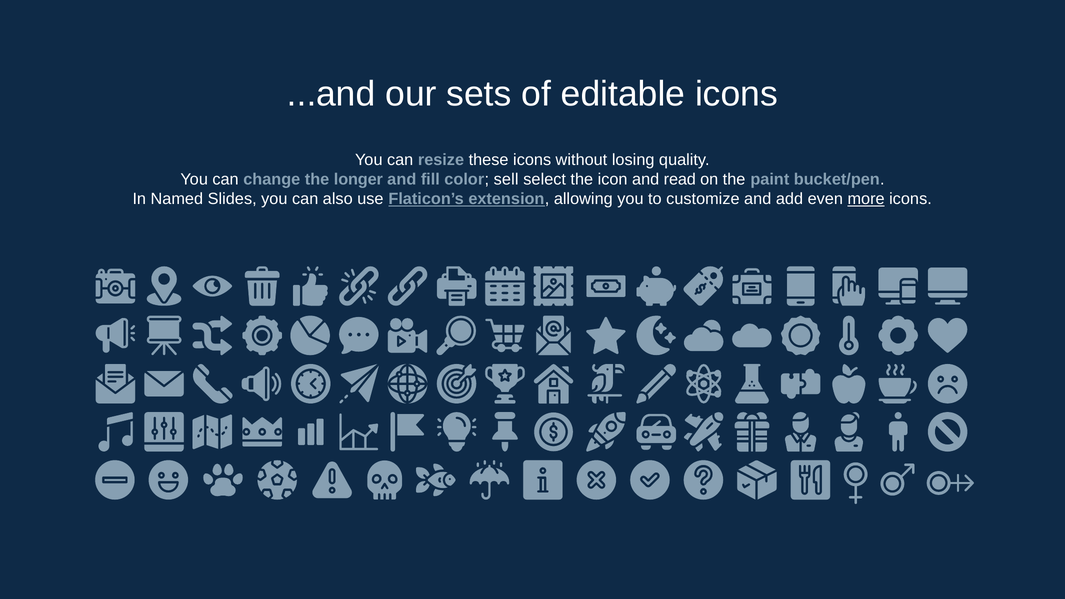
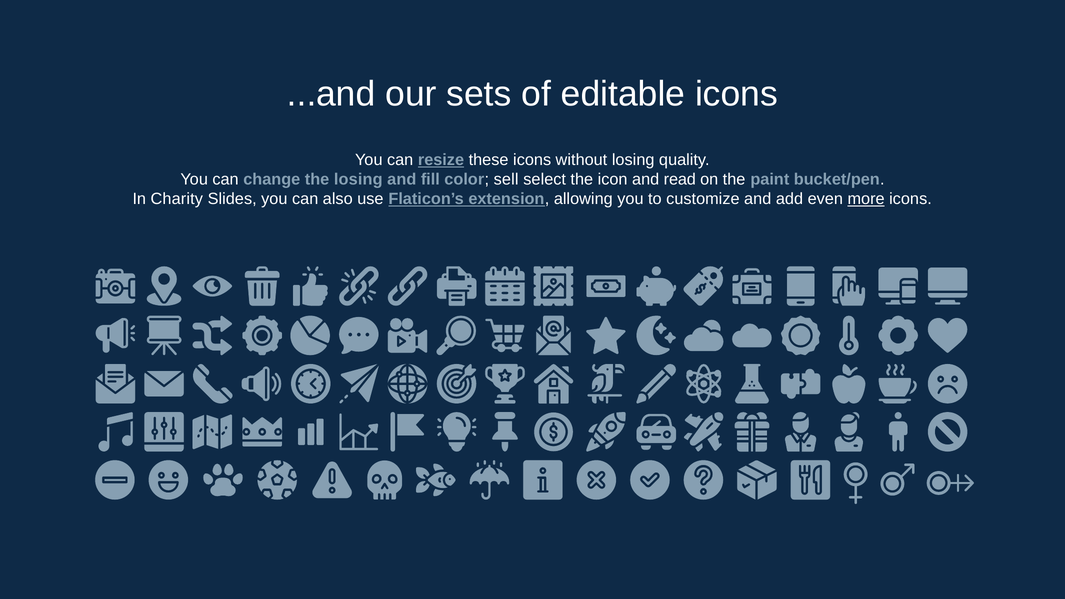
resize underline: none -> present
the longer: longer -> losing
Named: Named -> Charity
